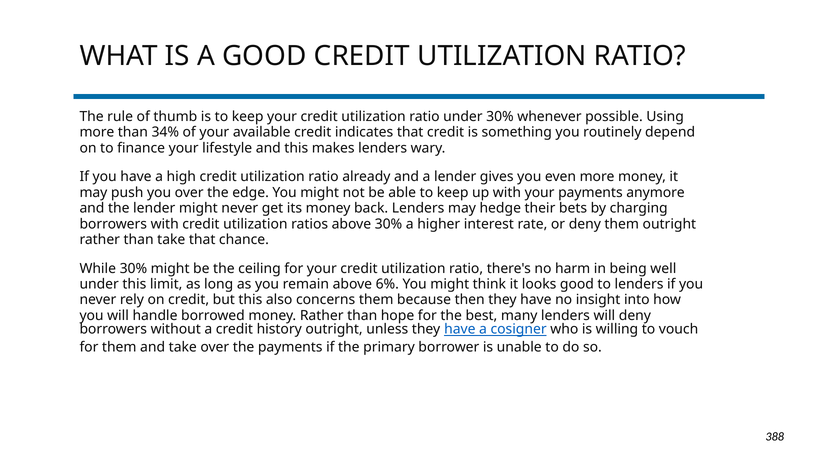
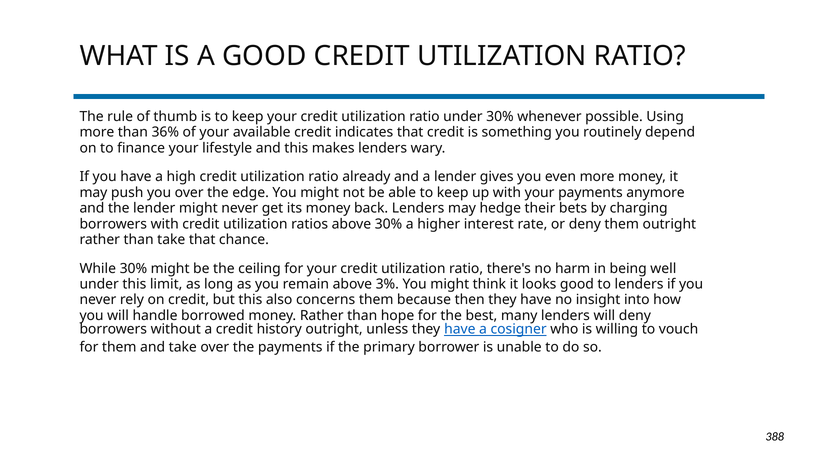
34%: 34% -> 36%
6%: 6% -> 3%
